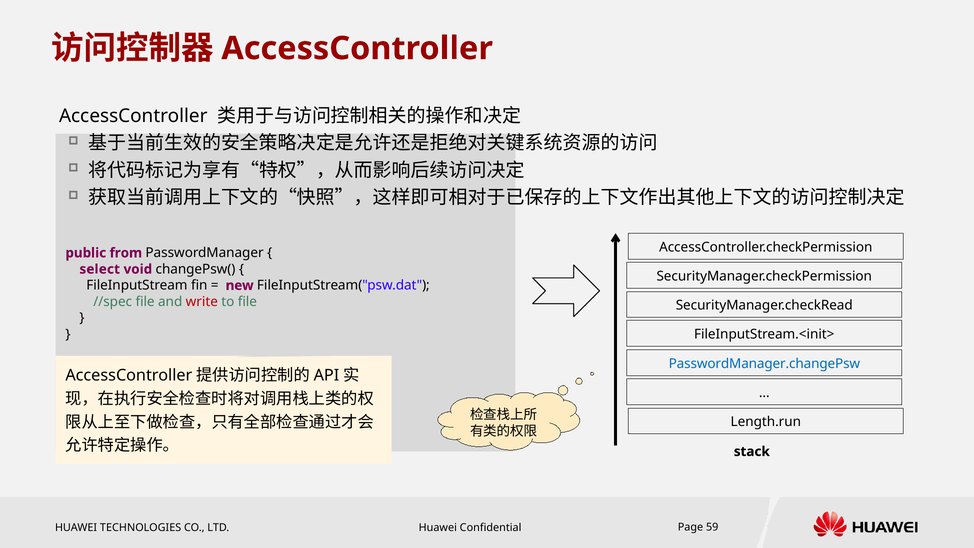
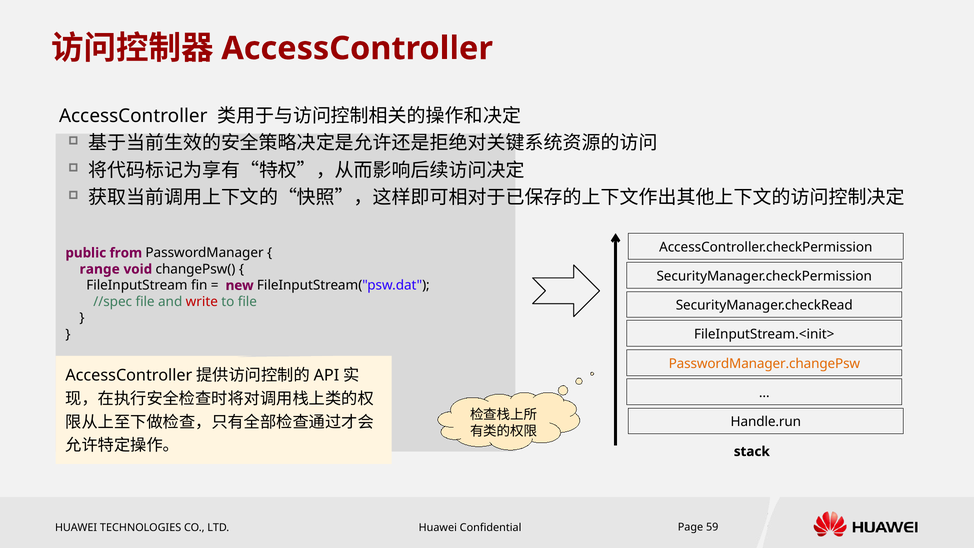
select: select -> range
PasswordManager.changePsw colour: blue -> orange
Length.run: Length.run -> Handle.run
